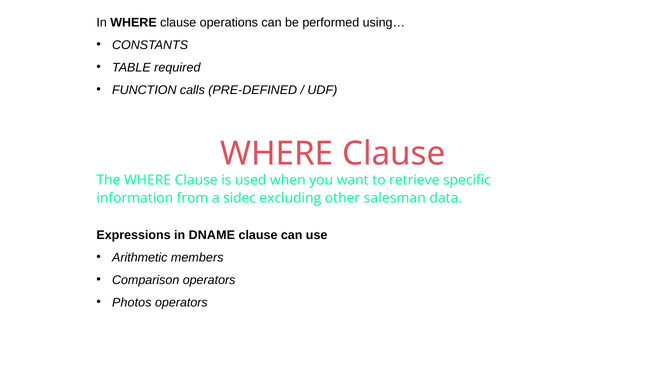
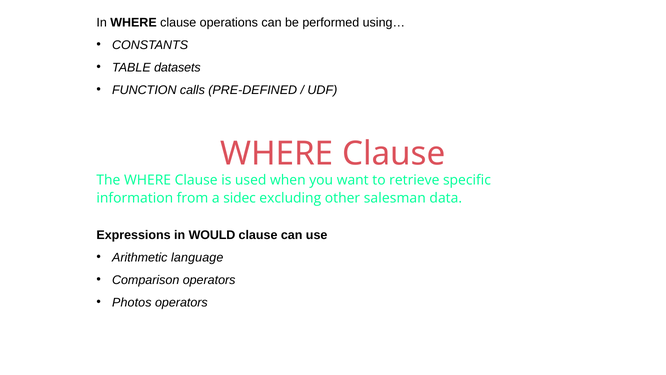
required: required -> datasets
DNAME: DNAME -> WOULD
members: members -> language
